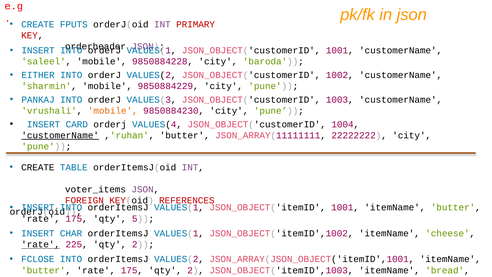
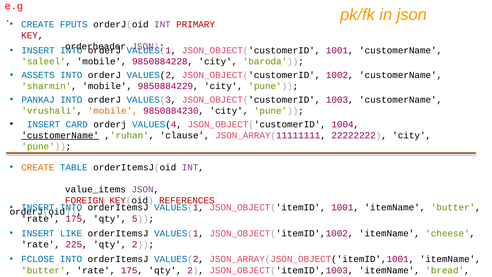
EITHER: EITHER -> ASSETS
,'ruhan butter: butter -> clause
CREATE at (38, 167) colour: black -> orange
voter_items: voter_items -> value_items
CHAR: CHAR -> LIKE
rate at (41, 244) underline: present -> none
